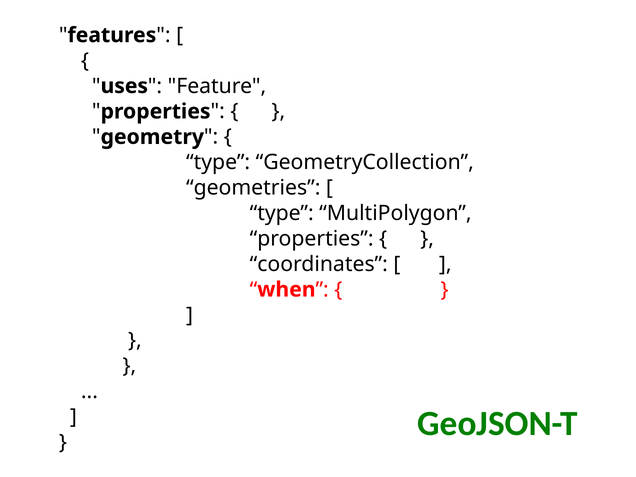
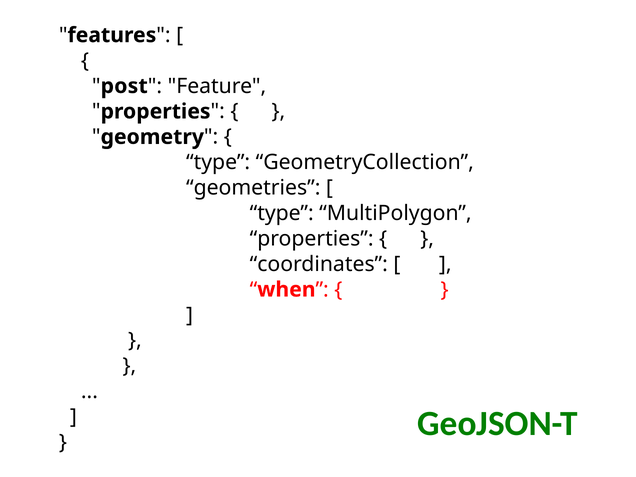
uses: uses -> post
